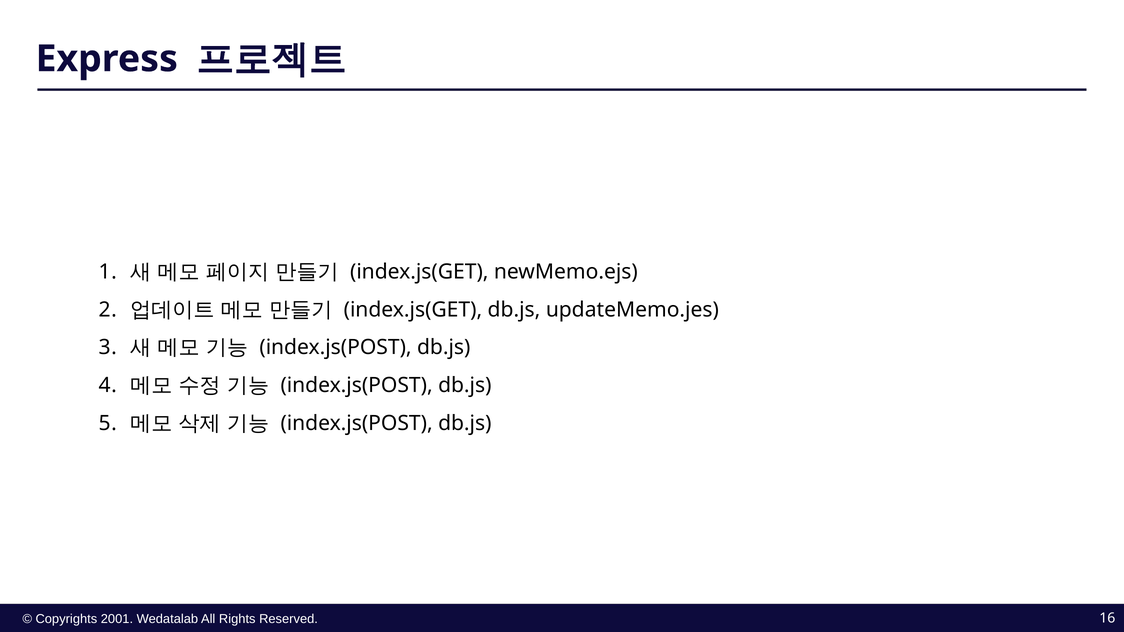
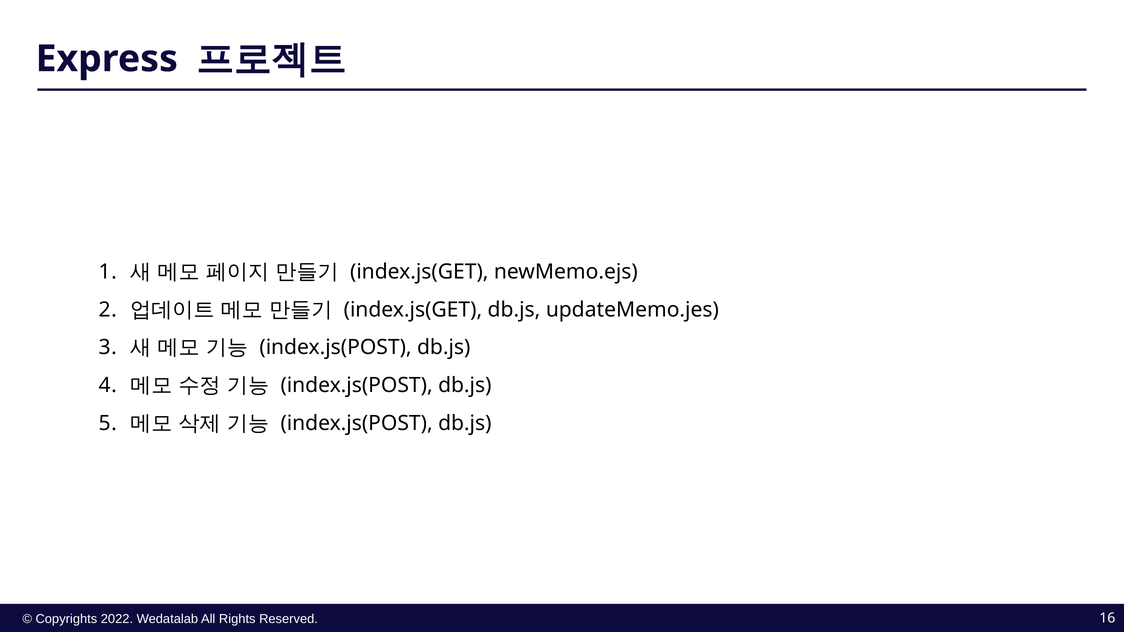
2001: 2001 -> 2022
